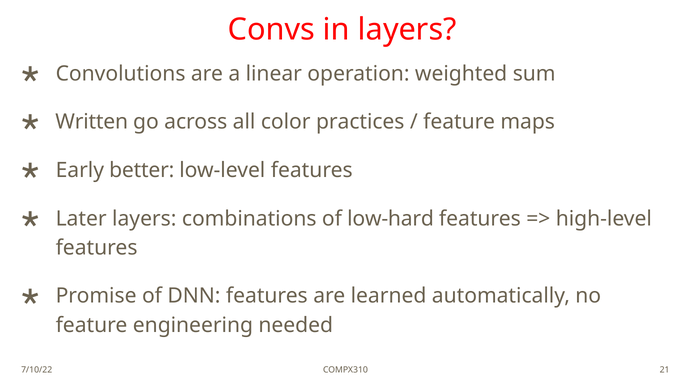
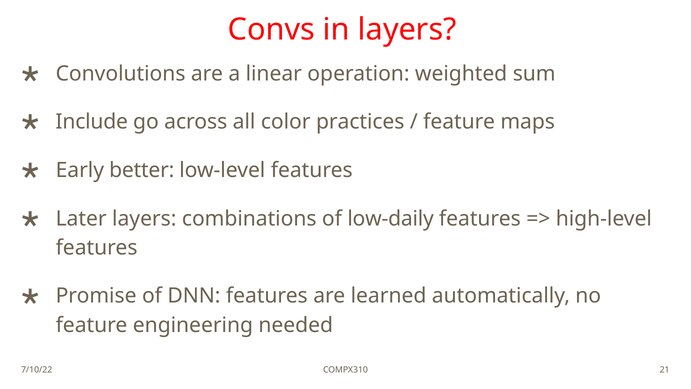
Written: Written -> Include
low-hard: low-hard -> low-daily
